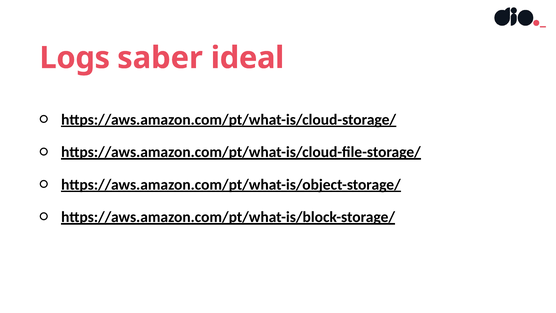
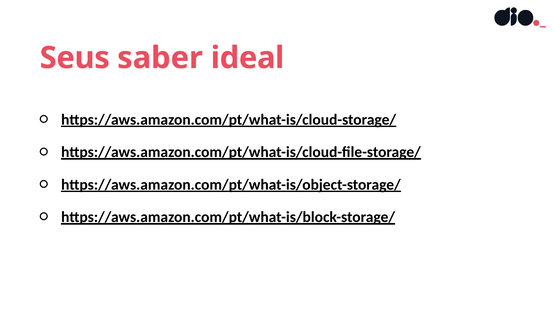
Logs: Logs -> Seus
